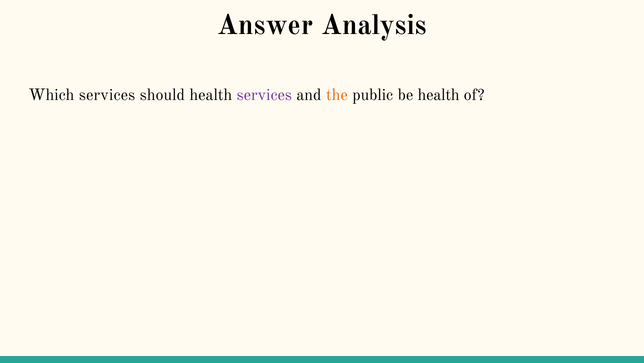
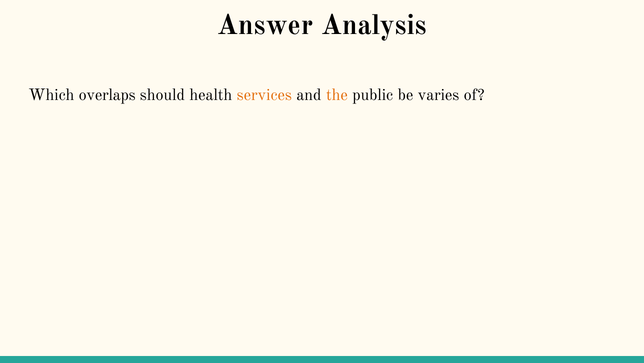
Which services: services -> overlaps
services at (264, 95) colour: purple -> orange
be health: health -> varies
